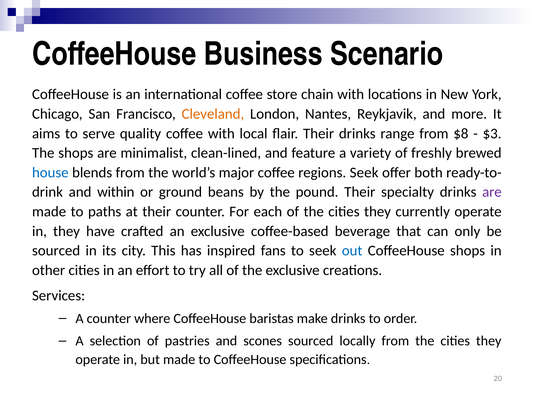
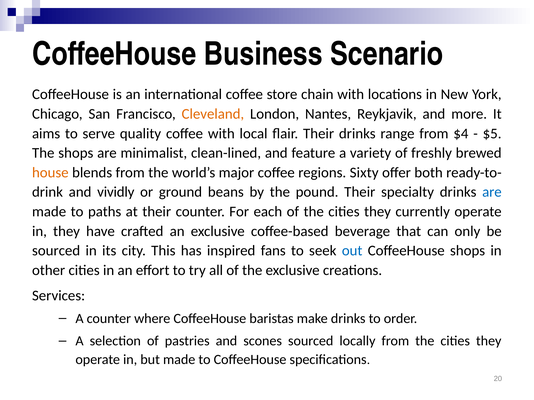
$8: $8 -> $4
$3: $3 -> $5
house colour: blue -> orange
regions Seek: Seek -> Sixty
within: within -> vividly
are at (492, 192) colour: purple -> blue
